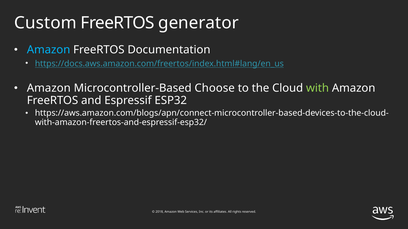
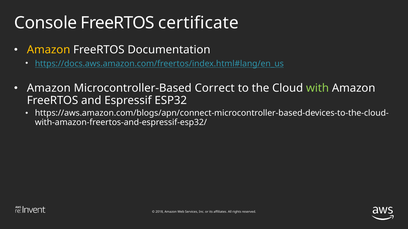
Custom: Custom -> Console
generator: generator -> certificate
Amazon at (49, 50) colour: light blue -> yellow
Choose: Choose -> Correct
